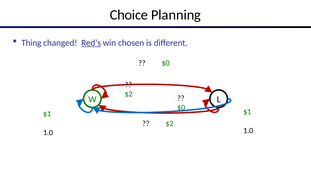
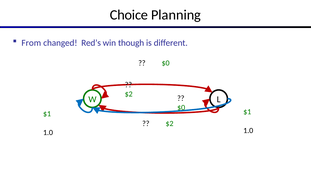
Thing: Thing -> From
Red’s underline: present -> none
chosen: chosen -> though
